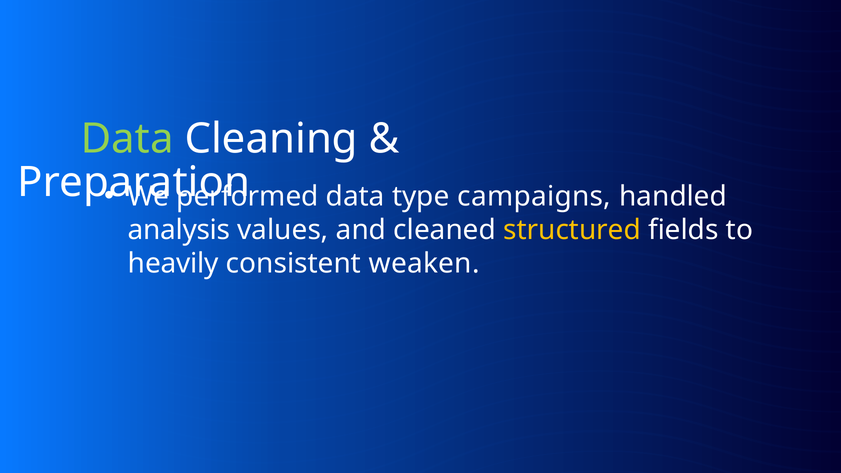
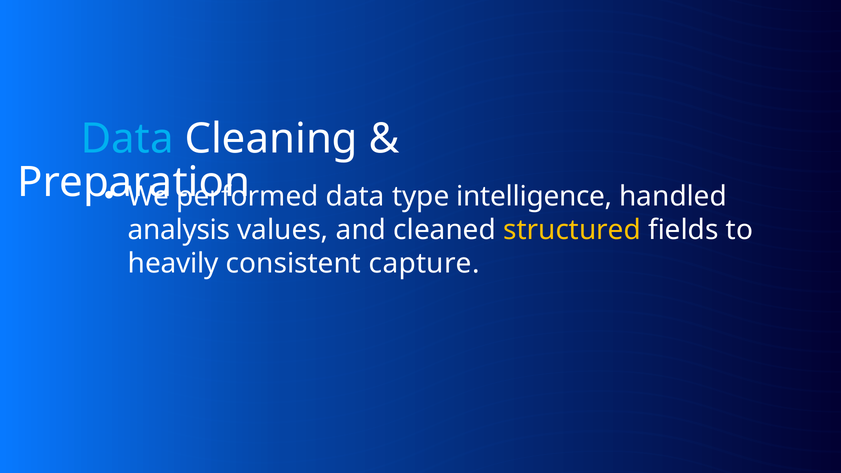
Data at (127, 139) colour: light green -> light blue
campaigns: campaigns -> intelligence
weaken: weaken -> capture
